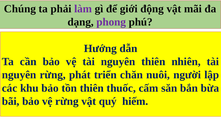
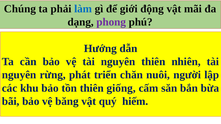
làm colour: purple -> blue
thuốc: thuốc -> giống
vệ rừng: rừng -> băng
